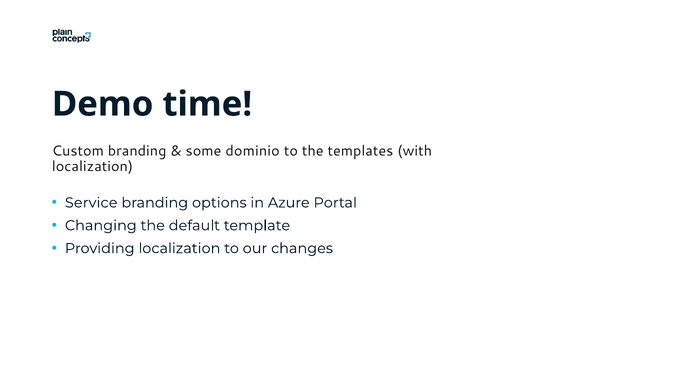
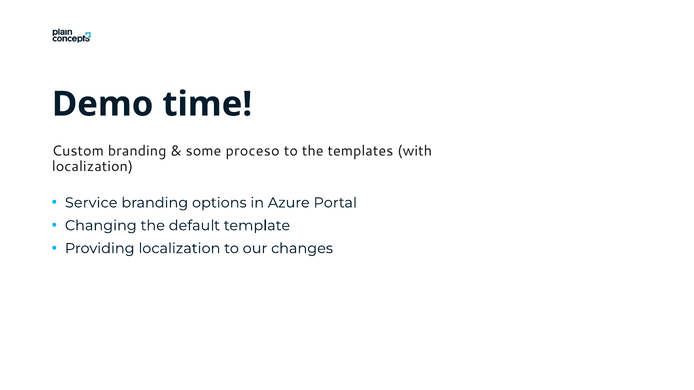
dominio: dominio -> proceso
